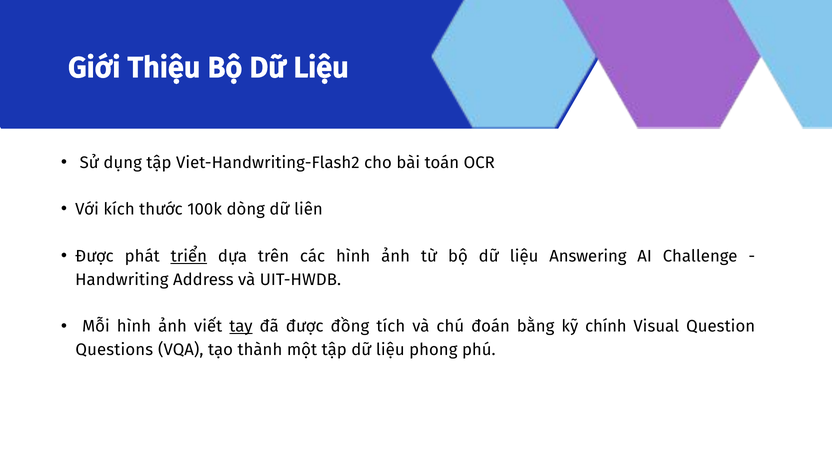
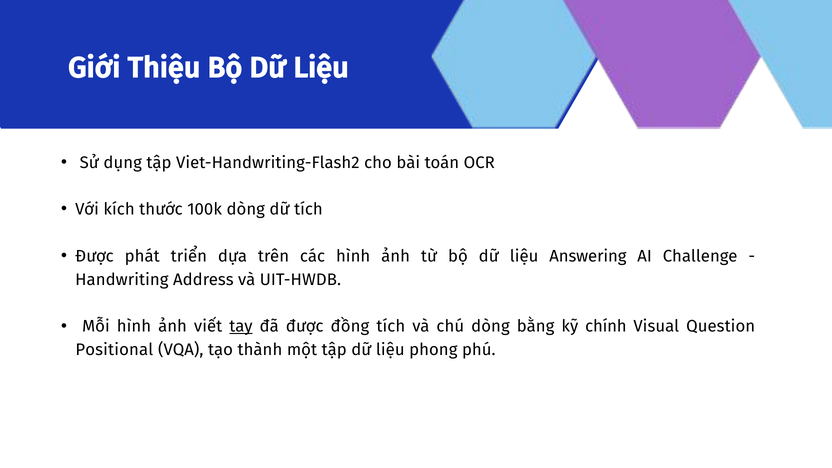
dữ liên: liên -> tích
triển underline: present -> none
chú đoán: đoán -> dòng
Questions: Questions -> Positional
